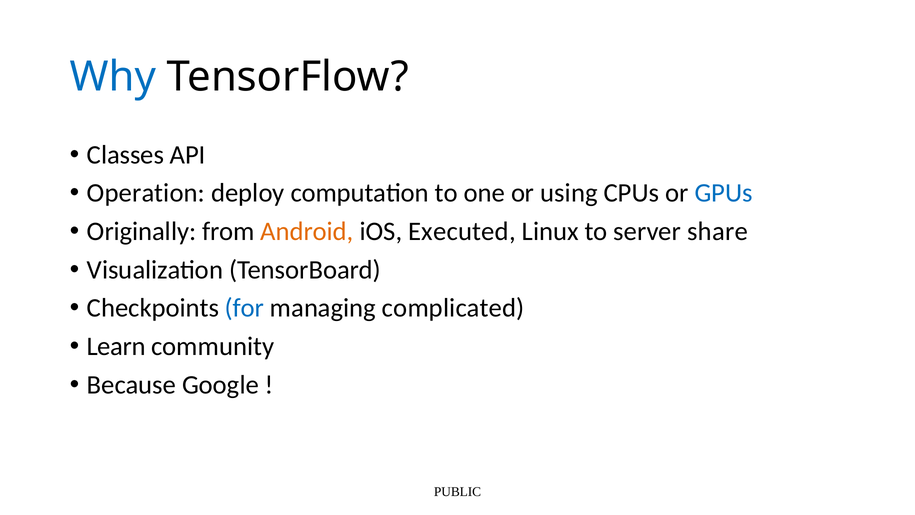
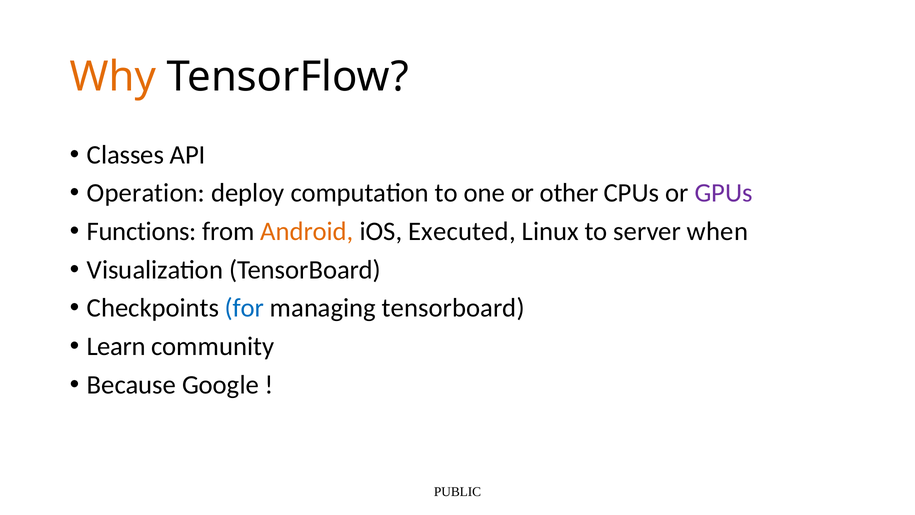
Why colour: blue -> orange
using: using -> other
GPUs colour: blue -> purple
Originally: Originally -> Functions
share: share -> when
managing complicated: complicated -> tensorboard
